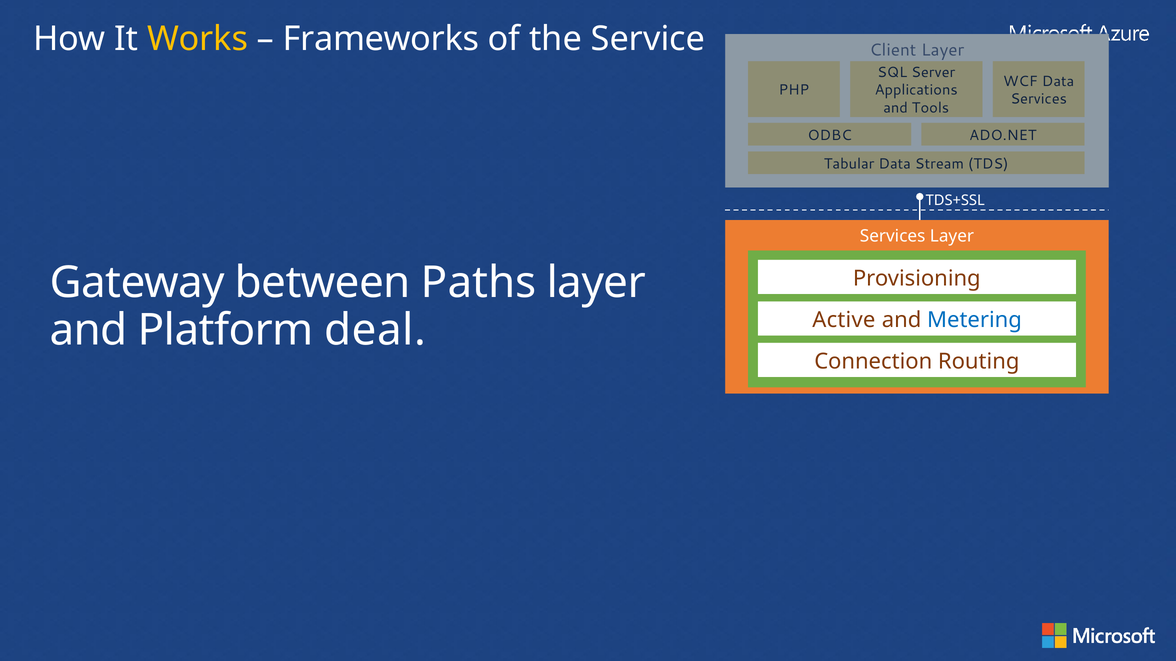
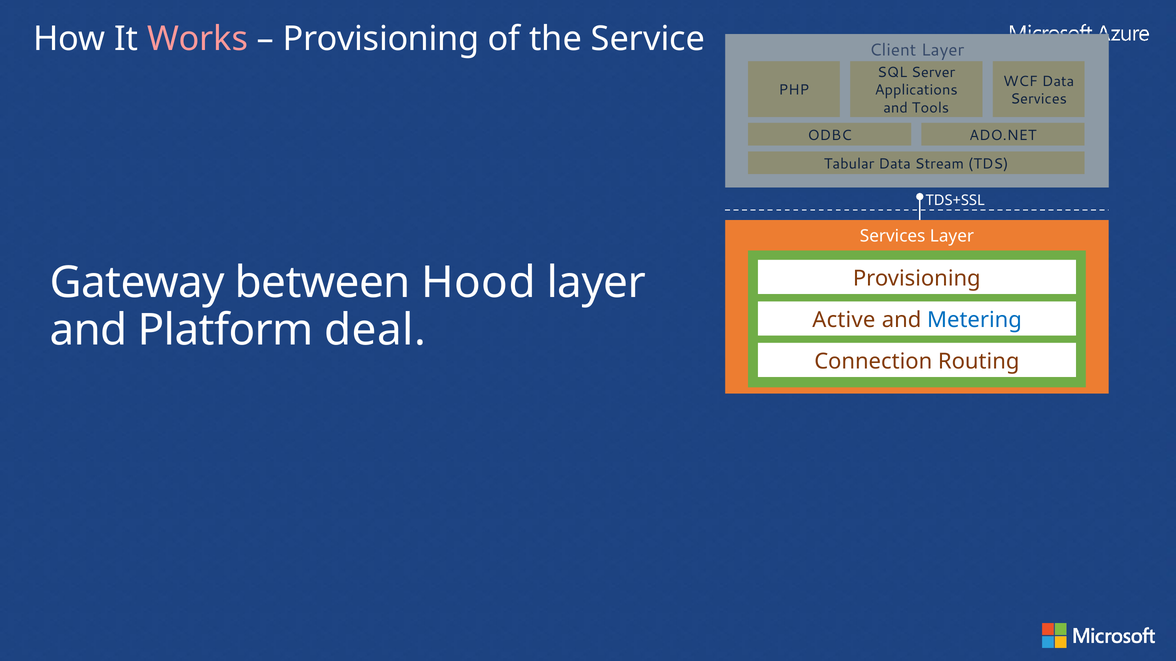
Works colour: yellow -> pink
Frameworks at (381, 39): Frameworks -> Provisioning
Paths: Paths -> Hood
